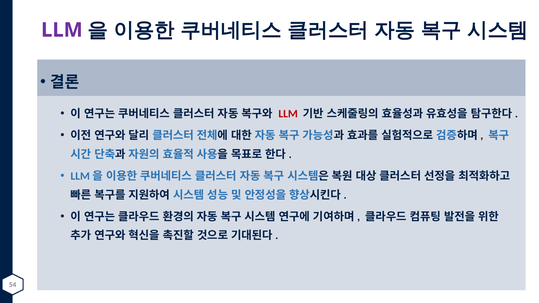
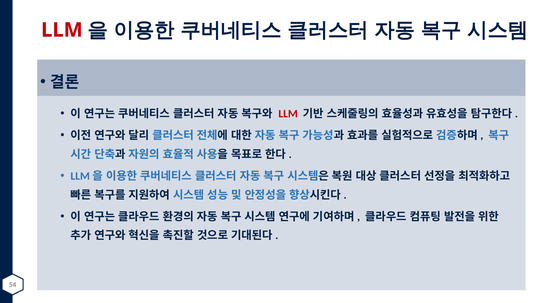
LLM at (62, 30) colour: purple -> red
